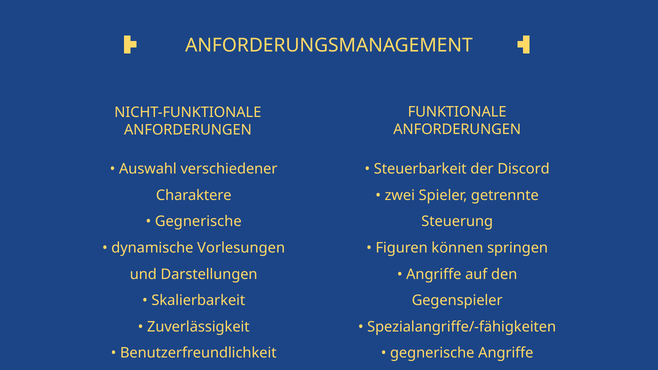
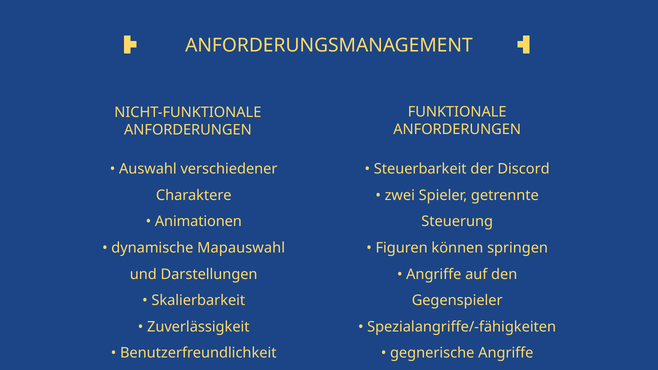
Gegnerische at (198, 222): Gegnerische -> Animationen
Vorlesungen: Vorlesungen -> Mapauswahl
